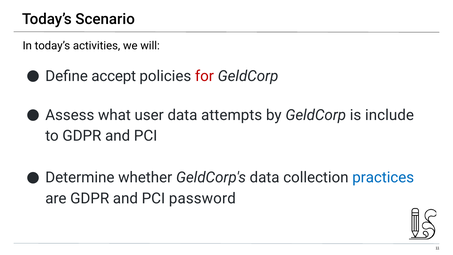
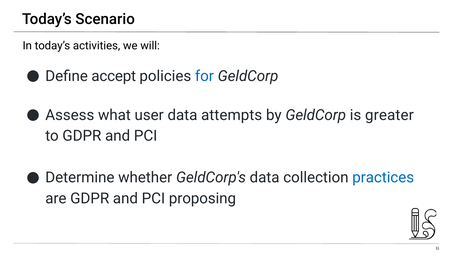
for colour: red -> blue
include: include -> greater
password: password -> proposing
